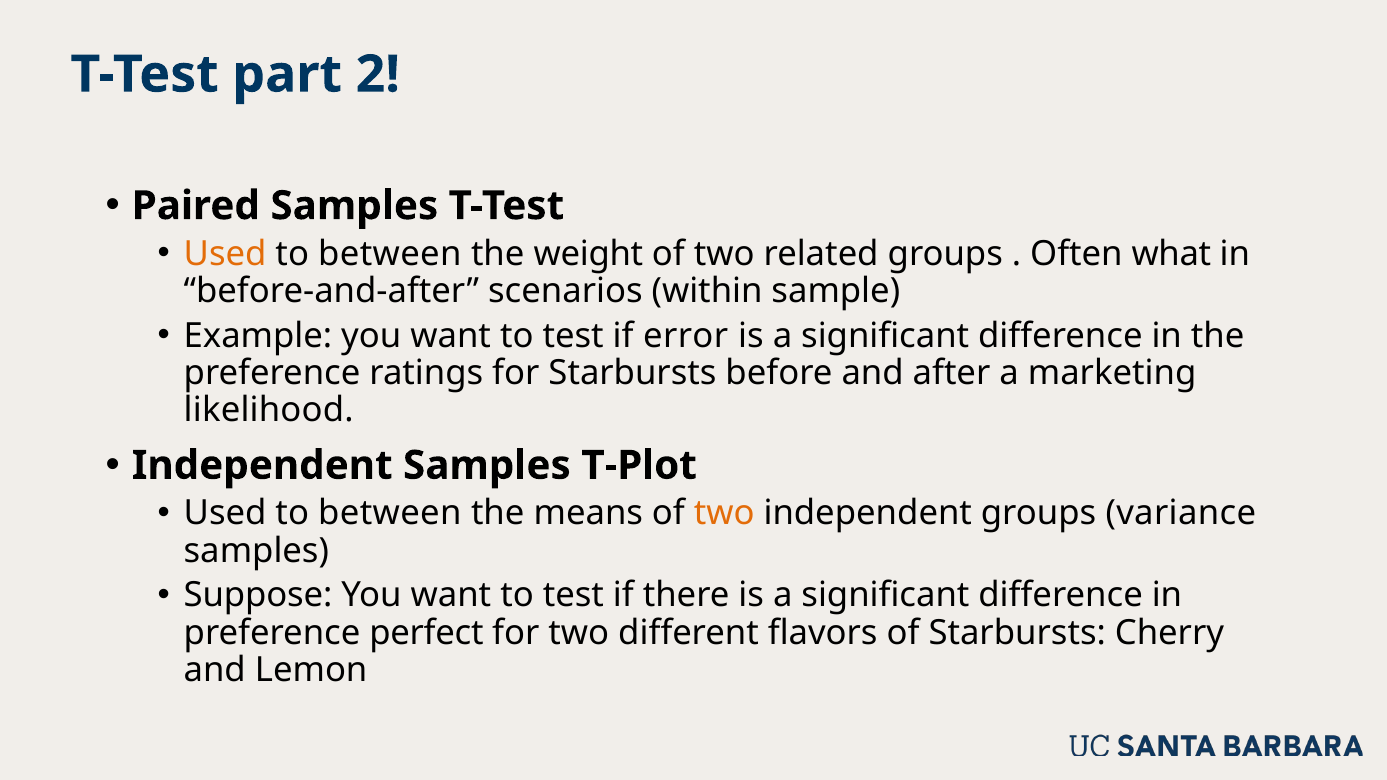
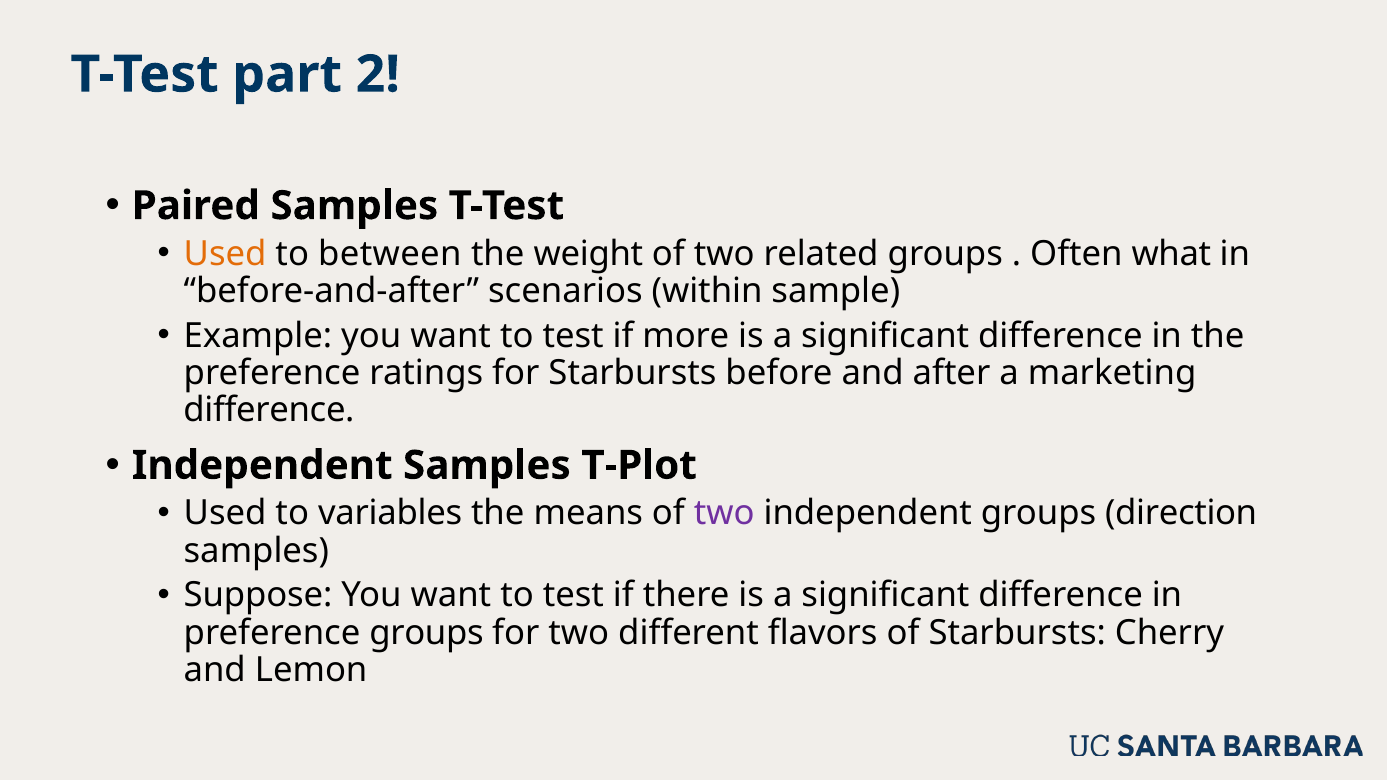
error: error -> more
likelihood at (269, 411): likelihood -> difference
between at (390, 513): between -> variables
two at (724, 513) colour: orange -> purple
variance: variance -> direction
preference perfect: perfect -> groups
